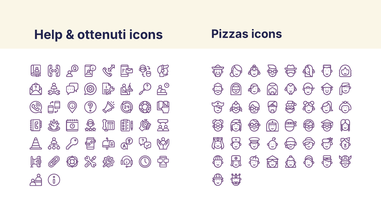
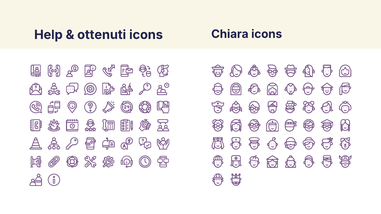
Pizzas: Pizzas -> Chiara
